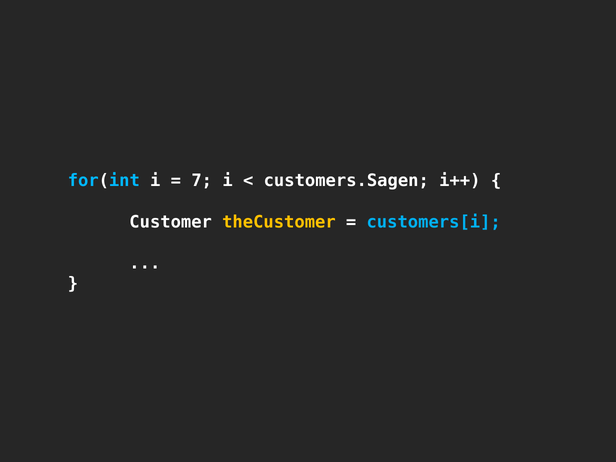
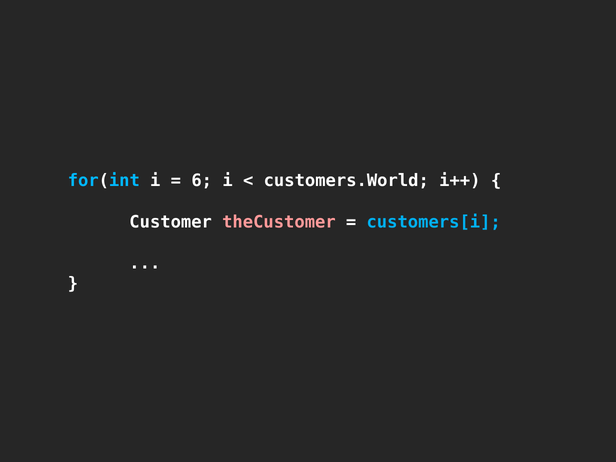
7: 7 -> 6
customers.Sagen: customers.Sagen -> customers.World
theCustomer colour: yellow -> pink
